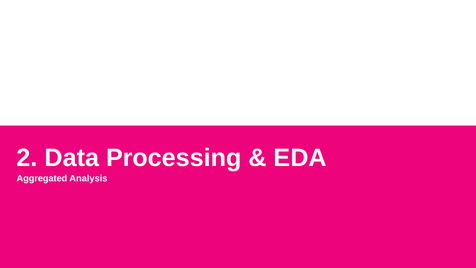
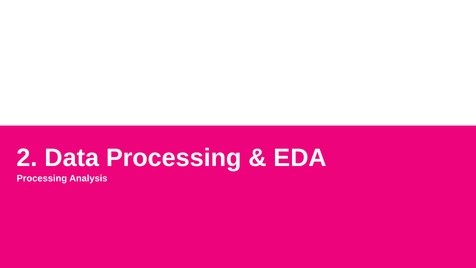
Aggregated at (42, 178): Aggregated -> Processing
